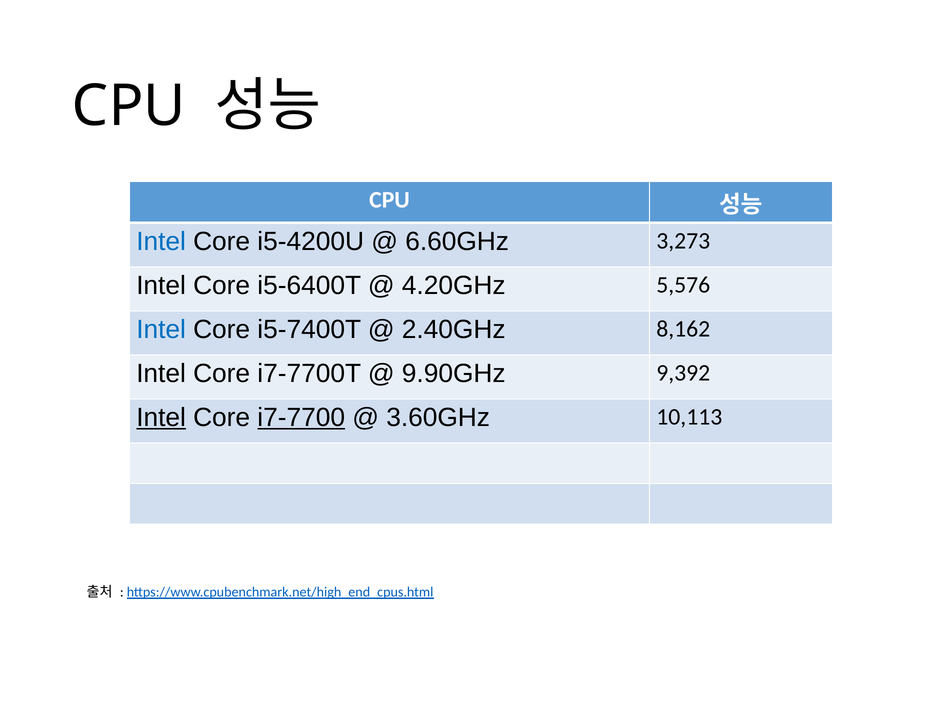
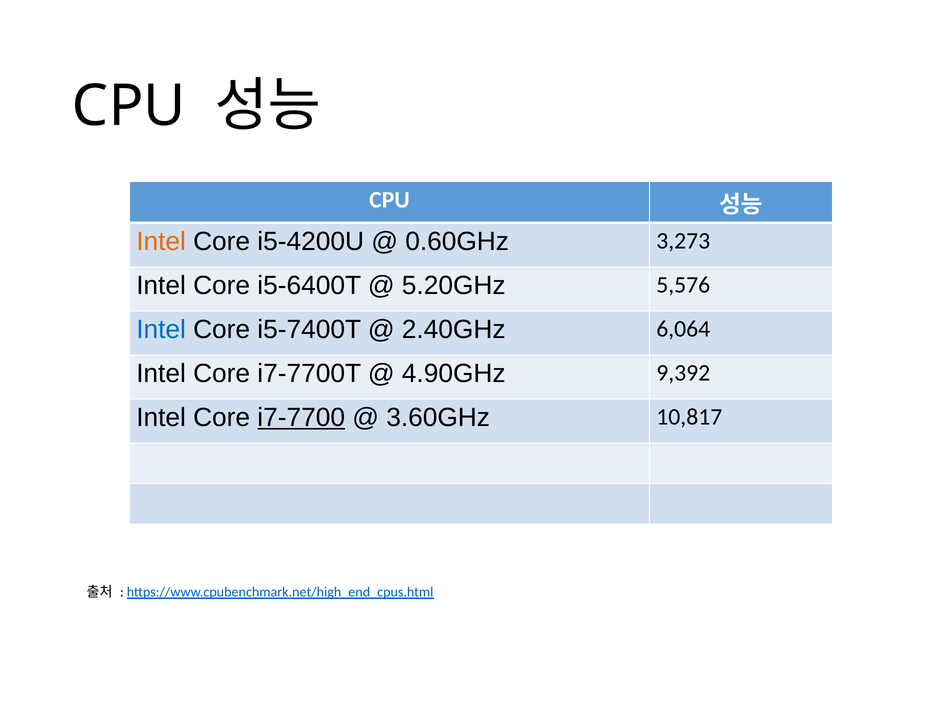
Intel at (161, 241) colour: blue -> orange
6.60GHz: 6.60GHz -> 0.60GHz
4.20GHz: 4.20GHz -> 5.20GHz
8,162: 8,162 -> 6,064
9.90GHz: 9.90GHz -> 4.90GHz
Intel at (161, 418) underline: present -> none
10,113: 10,113 -> 10,817
